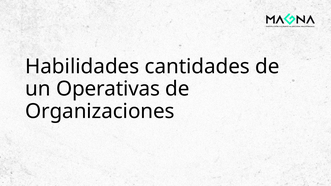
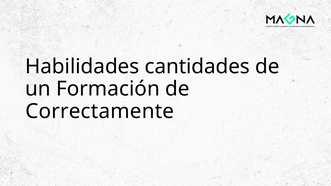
Operativas: Operativas -> Formación
Organizaciones: Organizaciones -> Correctamente
